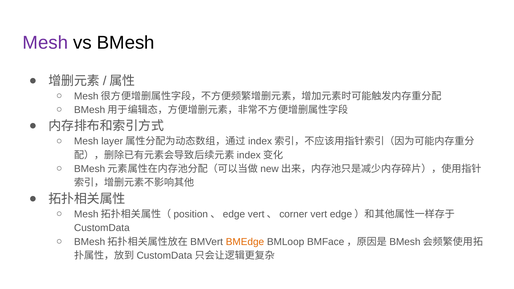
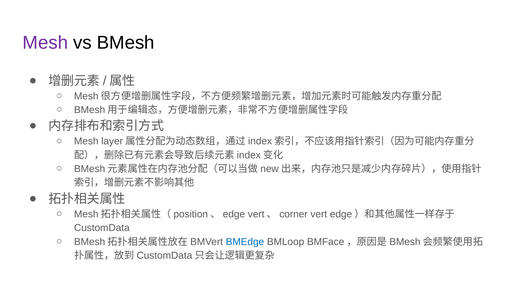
BMEdge colour: orange -> blue
